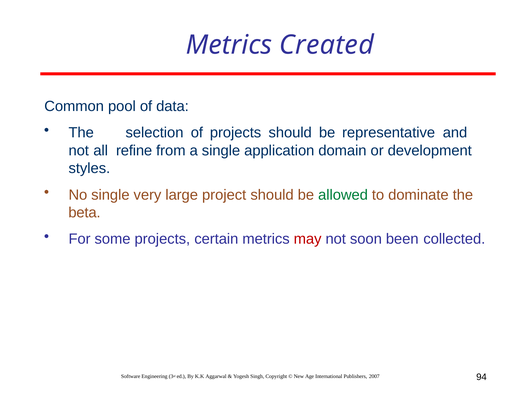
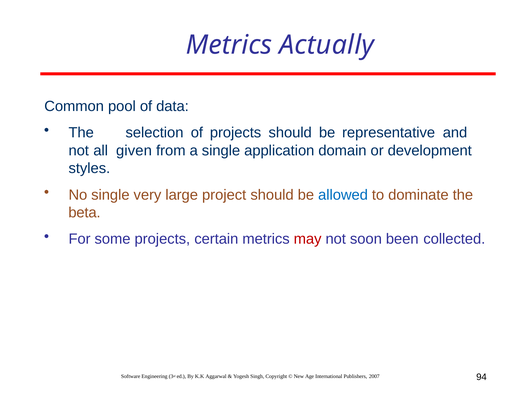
Created: Created -> Actually
refine: refine -> given
allowed colour: green -> blue
